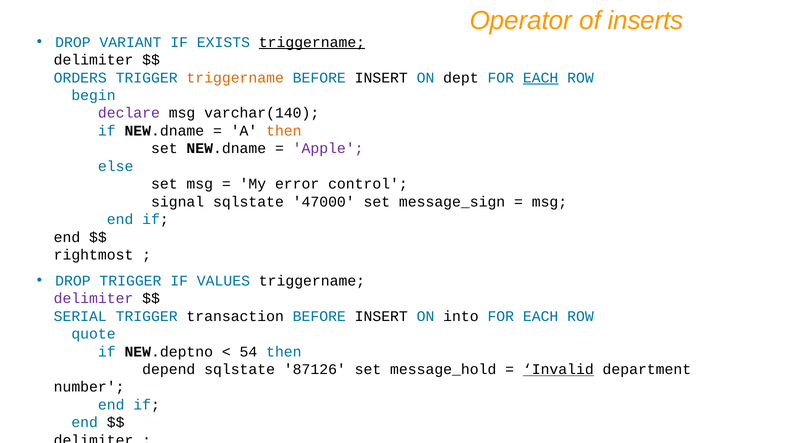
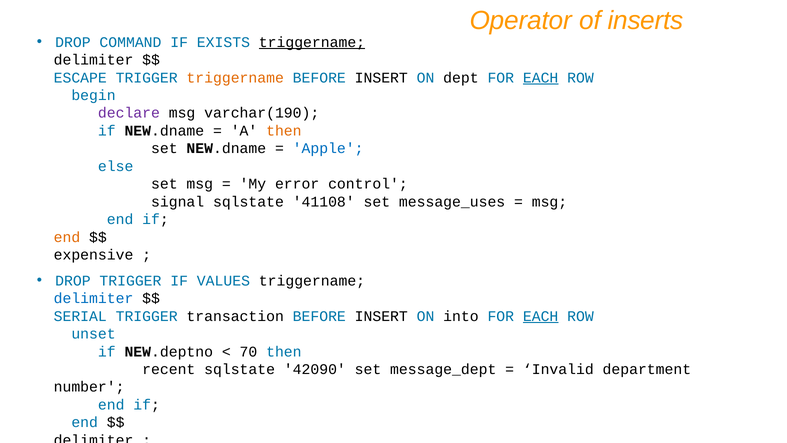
VARIANT: VARIANT -> COMMAND
ORDERS: ORDERS -> ESCAPE
varchar(140: varchar(140 -> varchar(190
Apple colour: purple -> blue
47000: 47000 -> 41108
message_sign: message_sign -> message_uses
end at (67, 237) colour: black -> orange
rightmost: rightmost -> expensive
delimiter at (94, 298) colour: purple -> blue
EACH at (541, 316) underline: none -> present
quote: quote -> unset
54: 54 -> 70
depend: depend -> recent
87126: 87126 -> 42090
message_hold: message_hold -> message_dept
Invalid underline: present -> none
